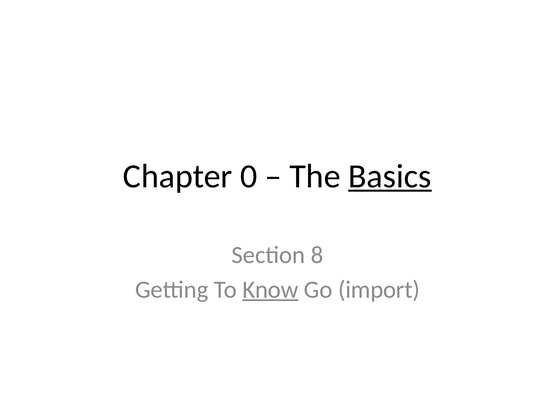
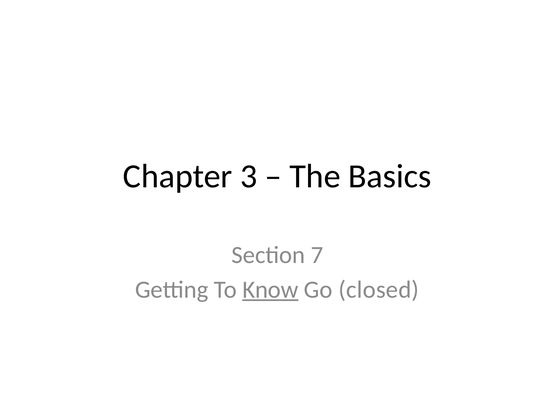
0: 0 -> 3
Basics underline: present -> none
8: 8 -> 7
import: import -> closed
